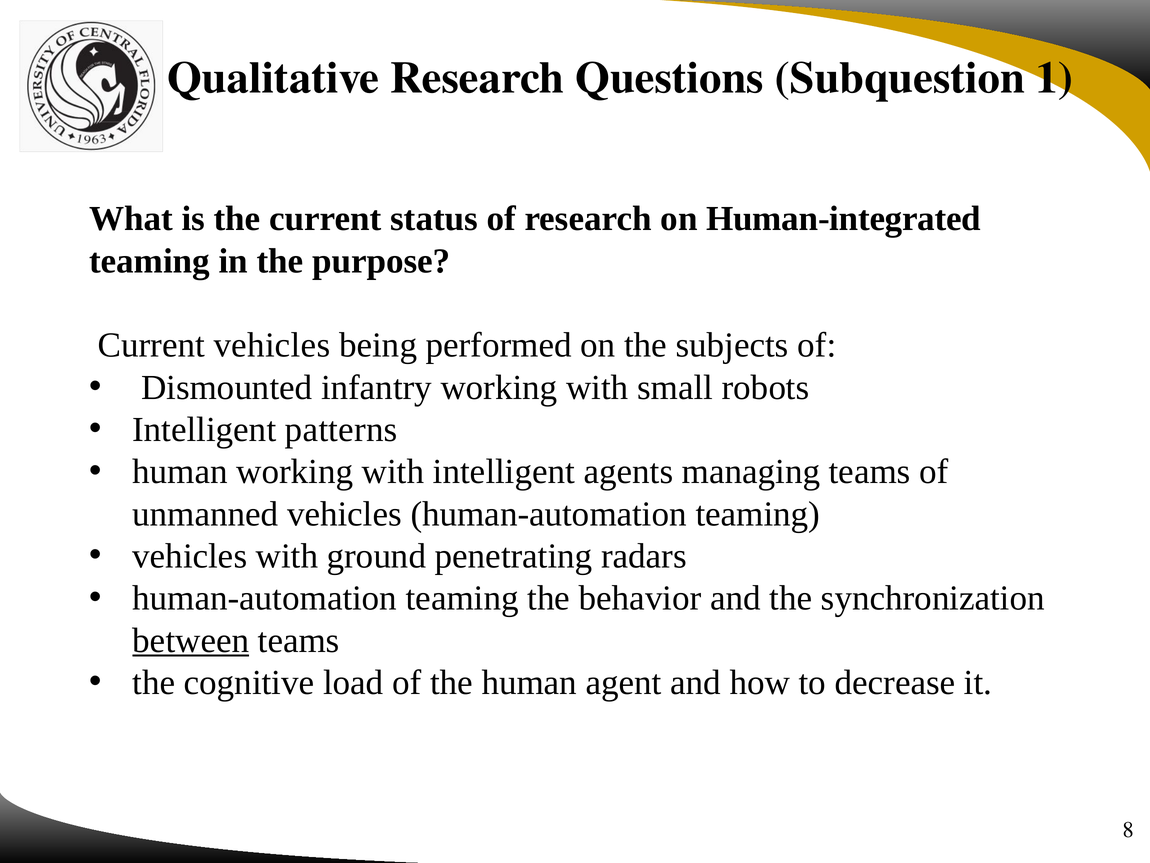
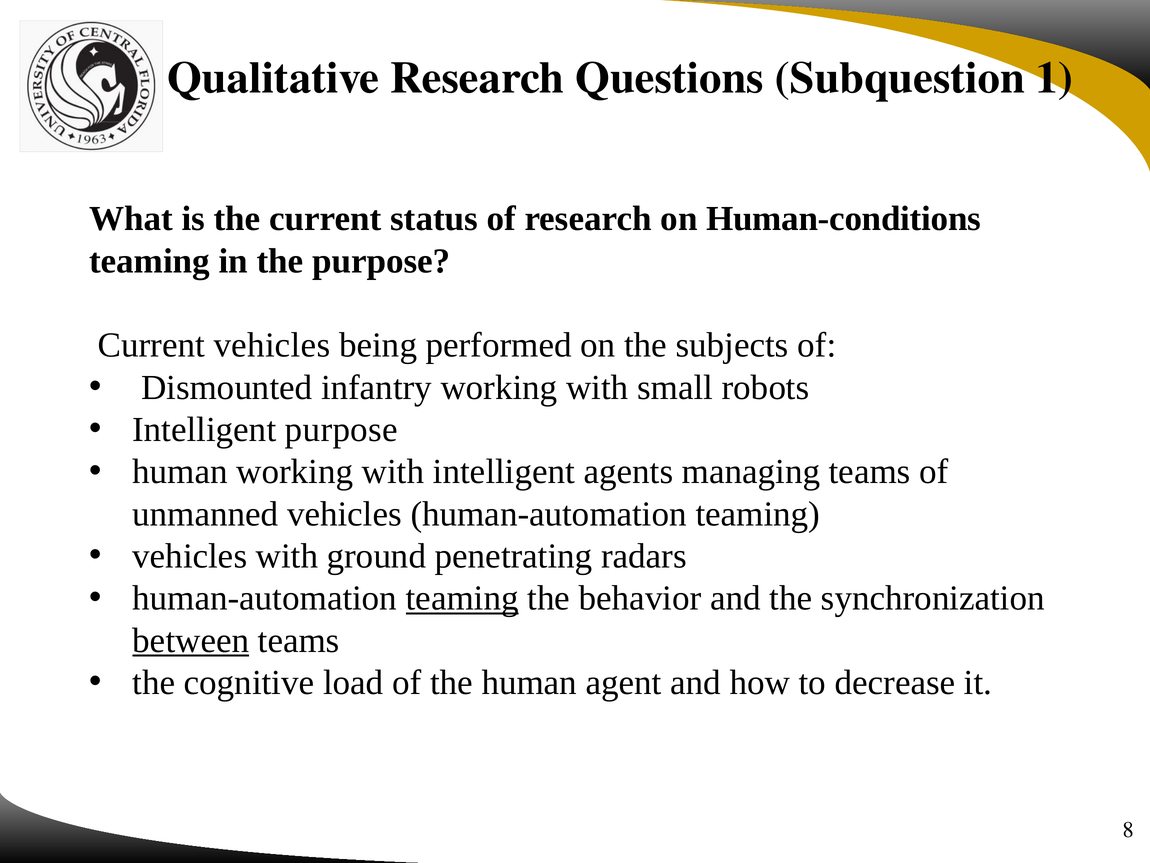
Human-integrated: Human-integrated -> Human-conditions
Intelligent patterns: patterns -> purpose
teaming at (462, 598) underline: none -> present
